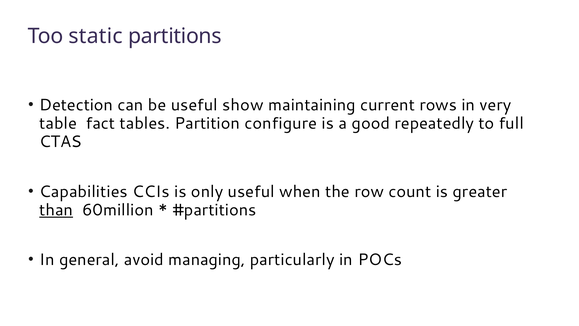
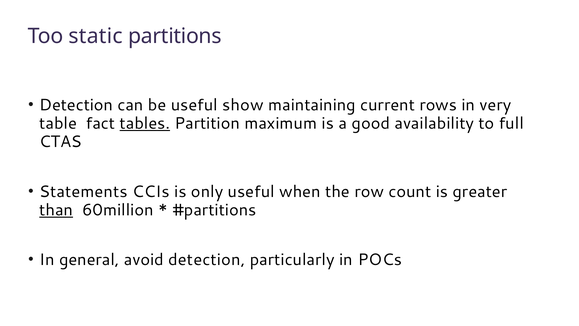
tables underline: none -> present
configure: configure -> maximum
repeatedly: repeatedly -> availability
Capabilities: Capabilities -> Statements
avoid managing: managing -> detection
